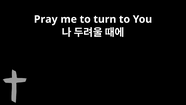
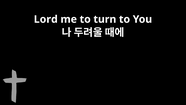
Pray: Pray -> Lord
